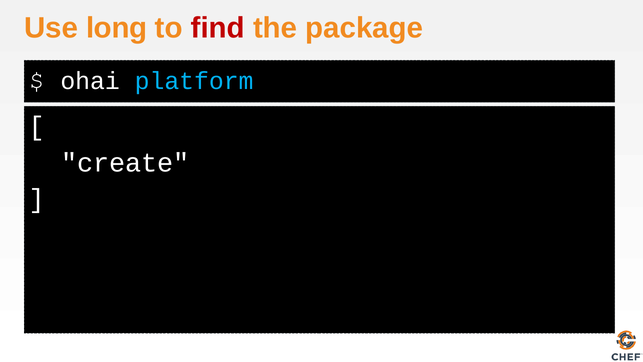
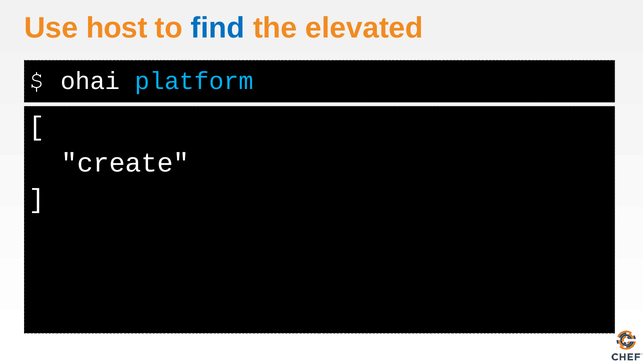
long: long -> host
find colour: red -> blue
package: package -> elevated
